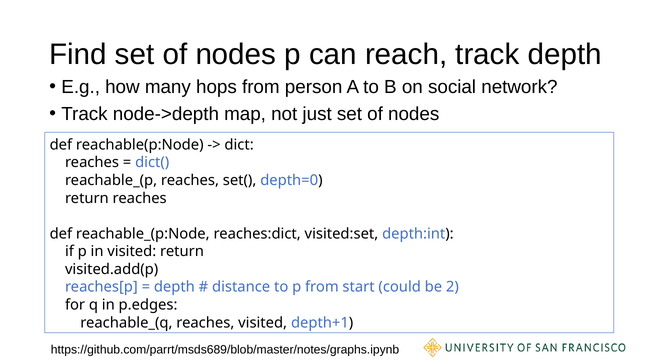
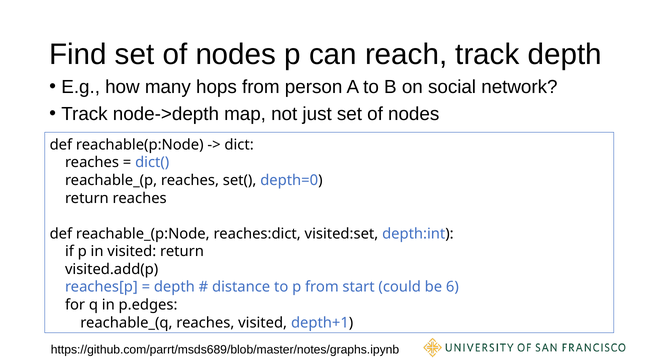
2: 2 -> 6
